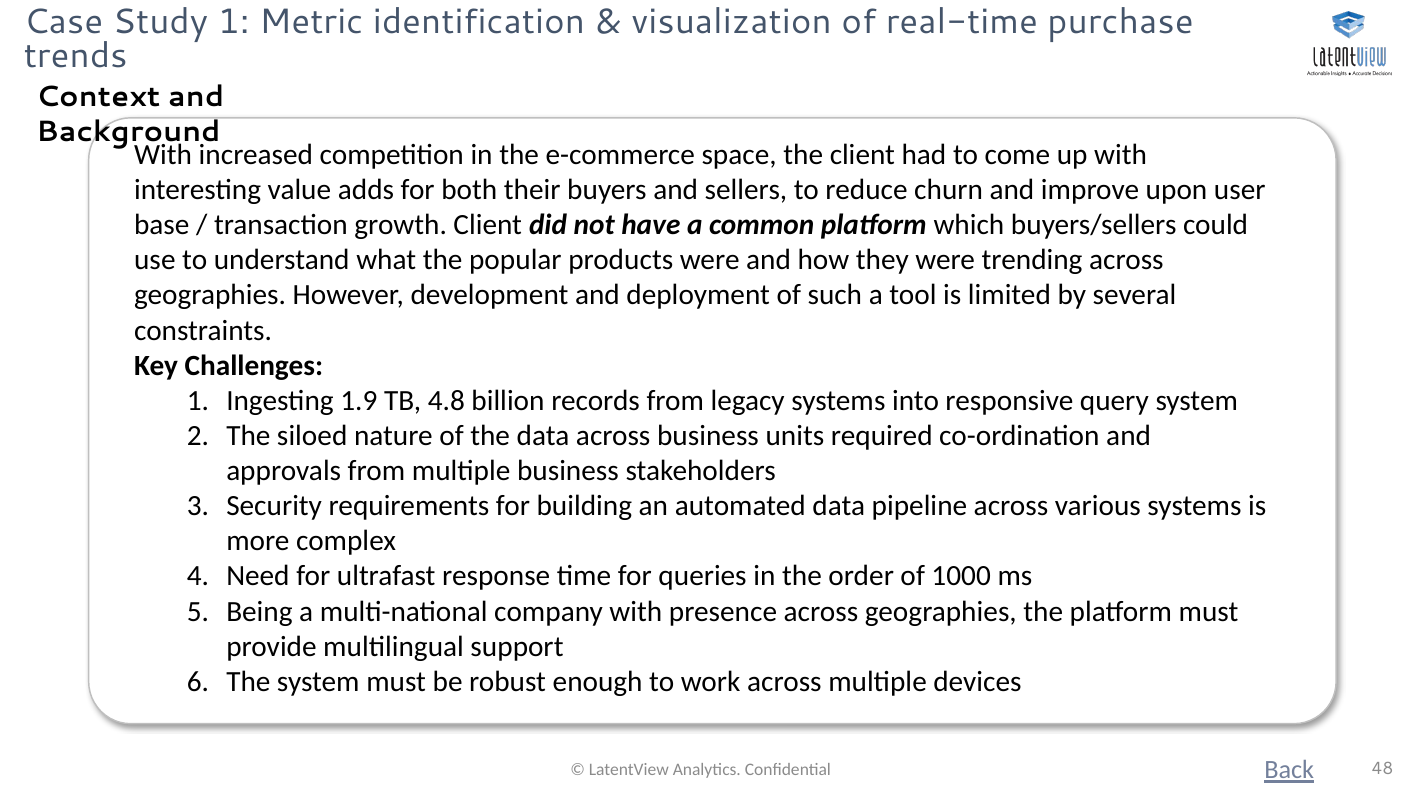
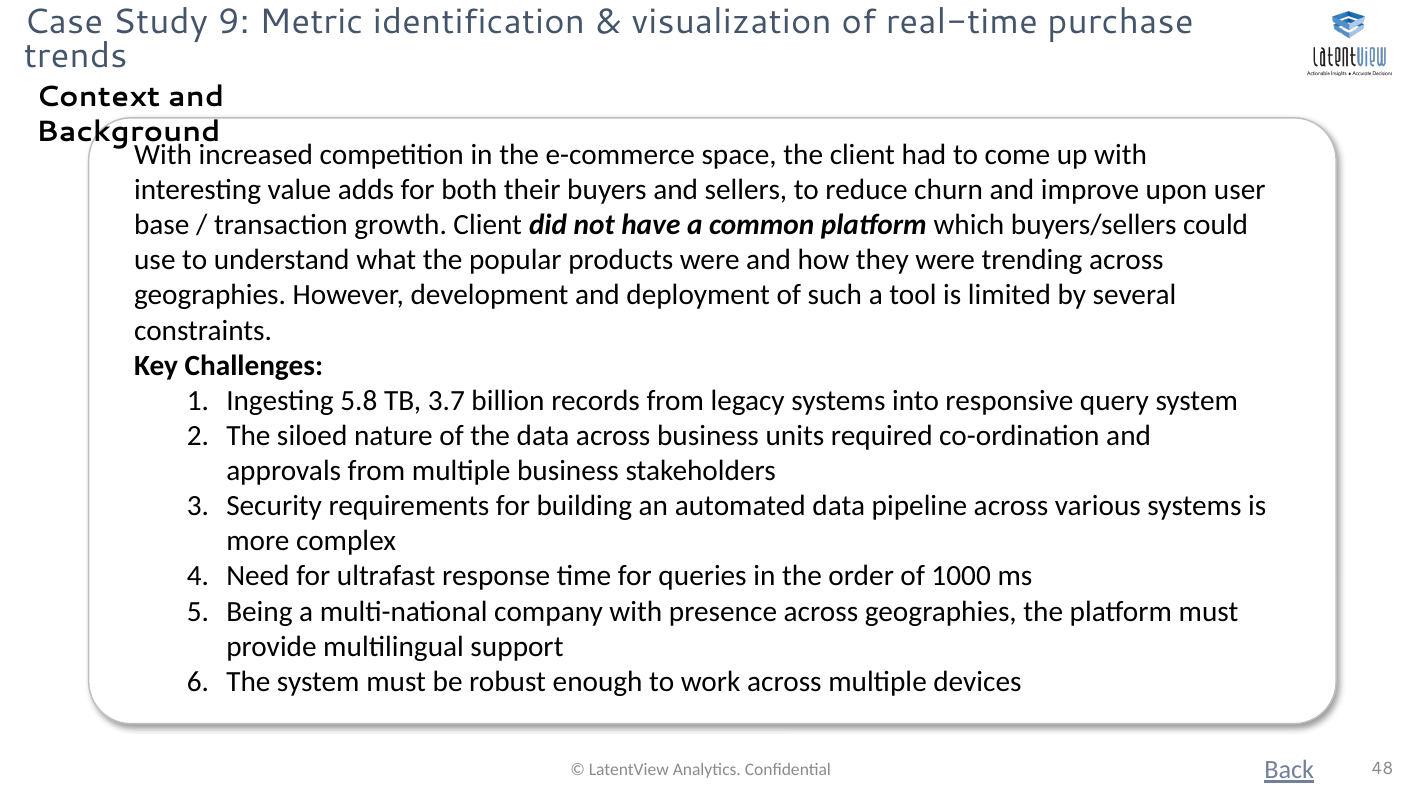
Study 1: 1 -> 9
1.9: 1.9 -> 5.8
4.8: 4.8 -> 3.7
